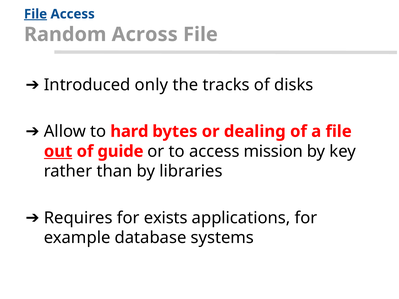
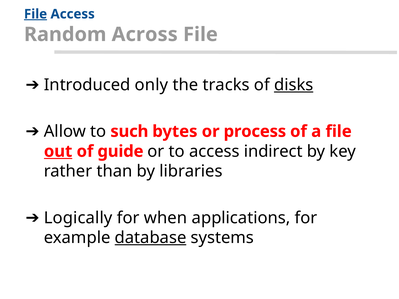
disks underline: none -> present
hard: hard -> such
dealing: dealing -> process
mission: mission -> indirect
Requires: Requires -> Logically
exists: exists -> when
database underline: none -> present
